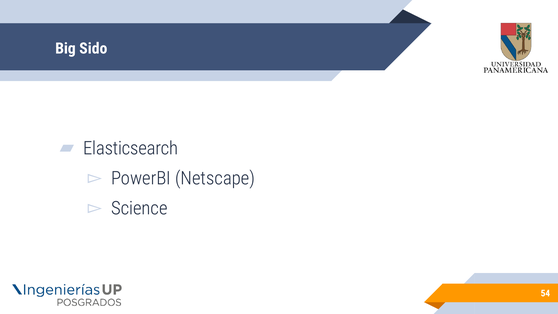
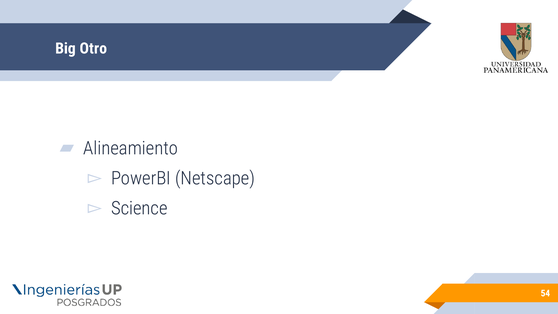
Sido: Sido -> Otro
Elasticsearch: Elasticsearch -> Alineamiento
